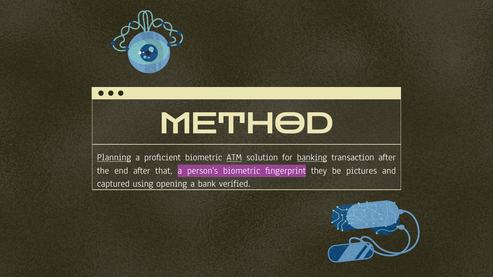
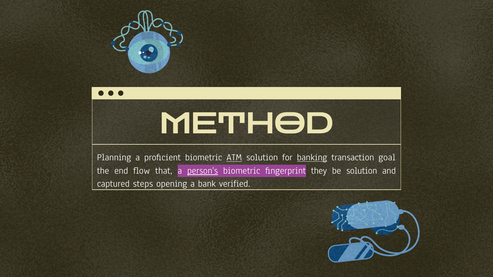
Planning underline: present -> none
transaction after: after -> goal
end after: after -> flow
person's underline: none -> present
be pictures: pictures -> solution
using: using -> steps
